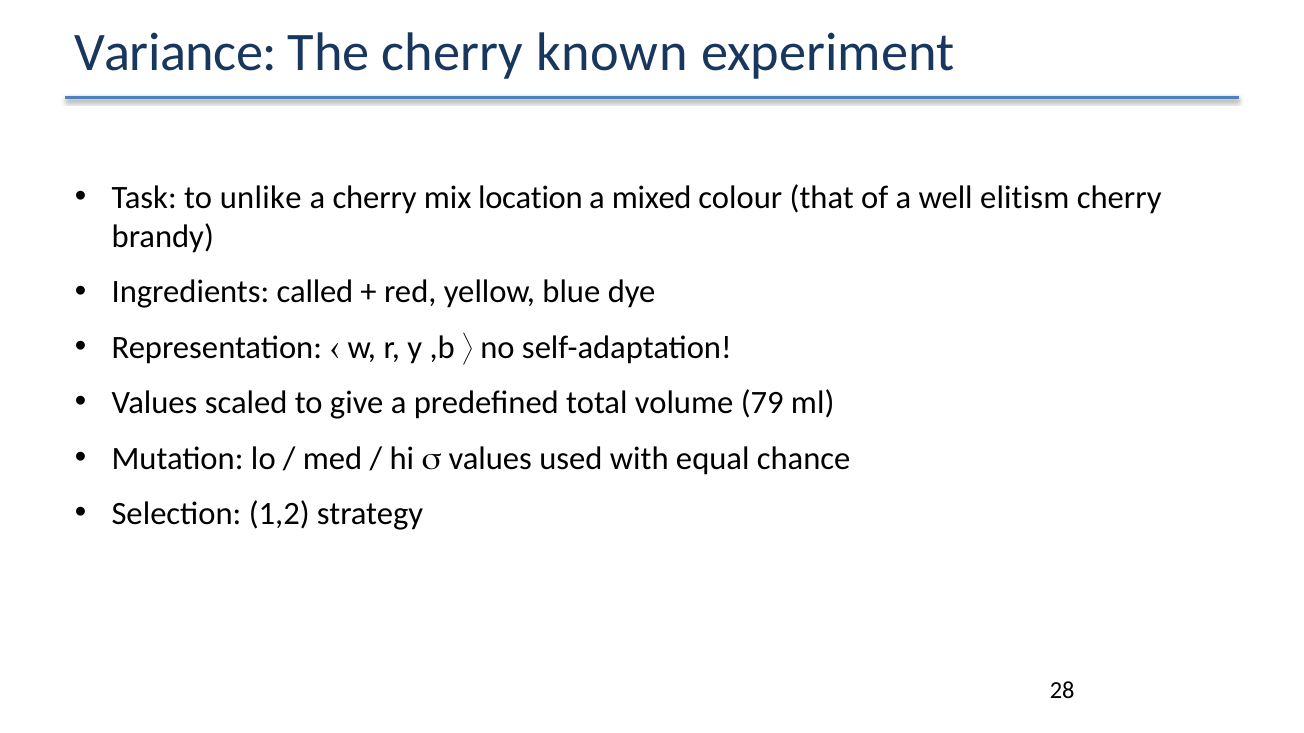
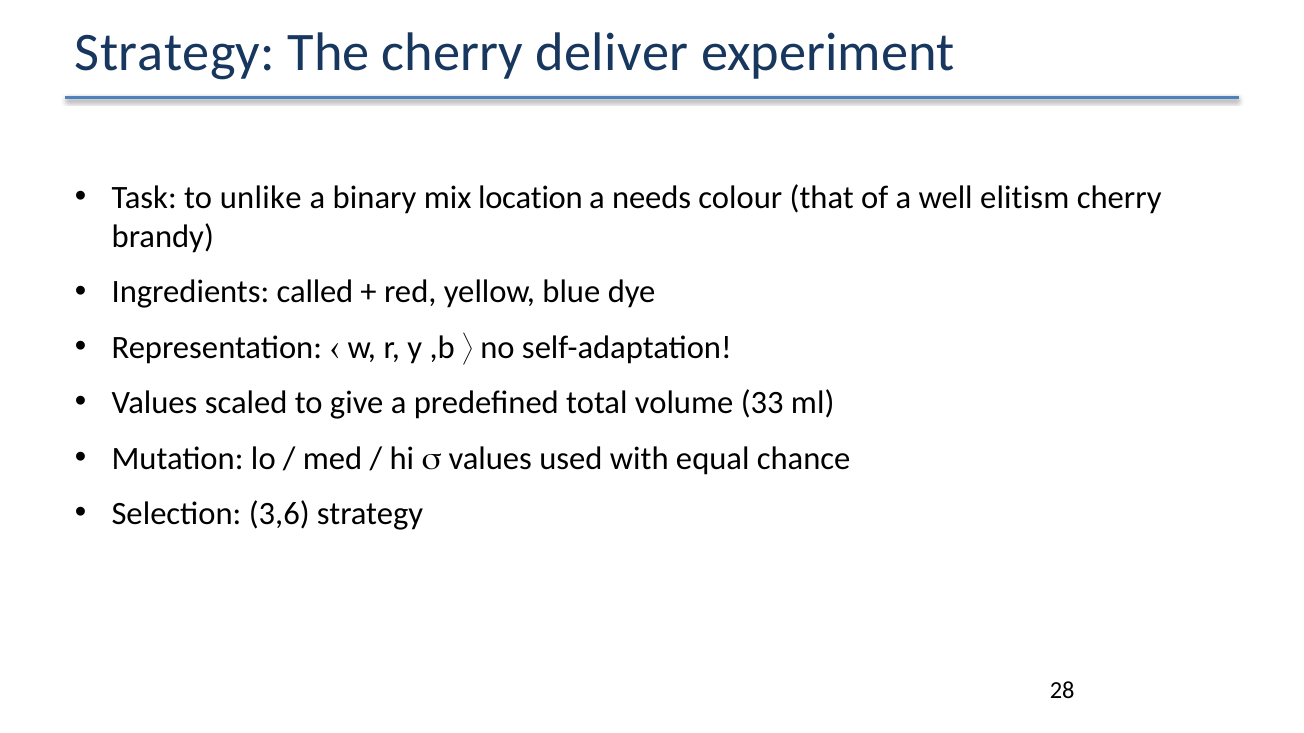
Variance at (176, 53): Variance -> Strategy
known: known -> deliver
a cherry: cherry -> binary
mixed: mixed -> needs
79: 79 -> 33
1,2: 1,2 -> 3,6
